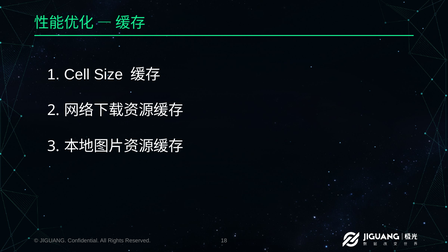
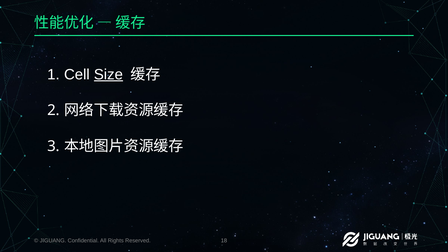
Size underline: none -> present
